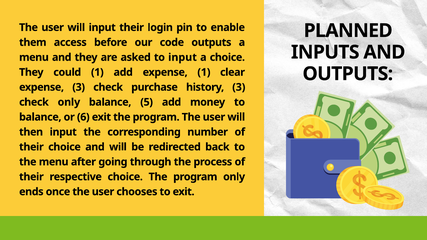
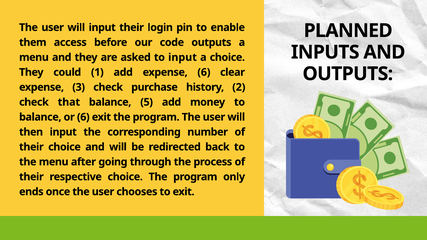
expense 1: 1 -> 6
history 3: 3 -> 2
check only: only -> that
